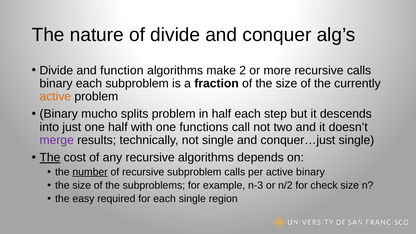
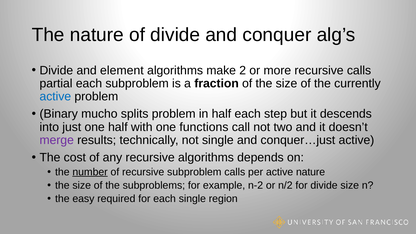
function: function -> element
binary at (56, 83): binary -> partial
active at (55, 97) colour: orange -> blue
conquer…just single: single -> active
The at (50, 158) underline: present -> none
active binary: binary -> nature
n-3: n-3 -> n-2
for check: check -> divide
